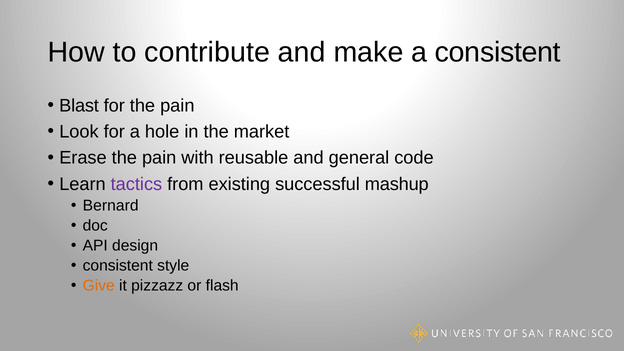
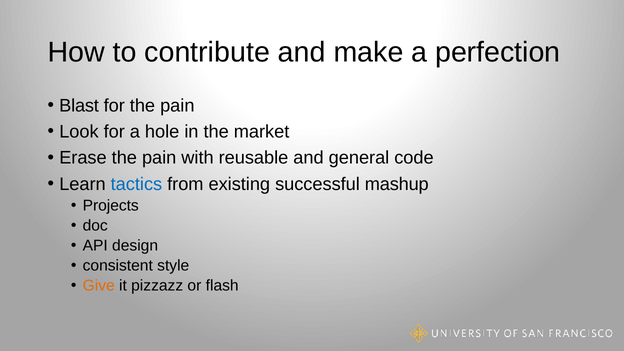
a consistent: consistent -> perfection
tactics colour: purple -> blue
Bernard: Bernard -> Projects
